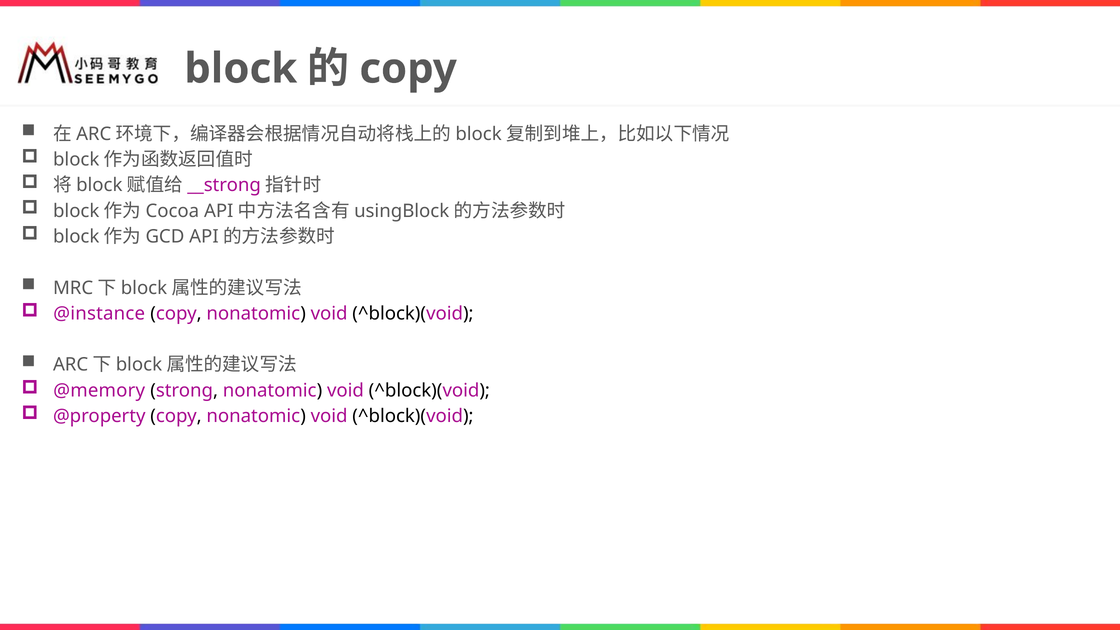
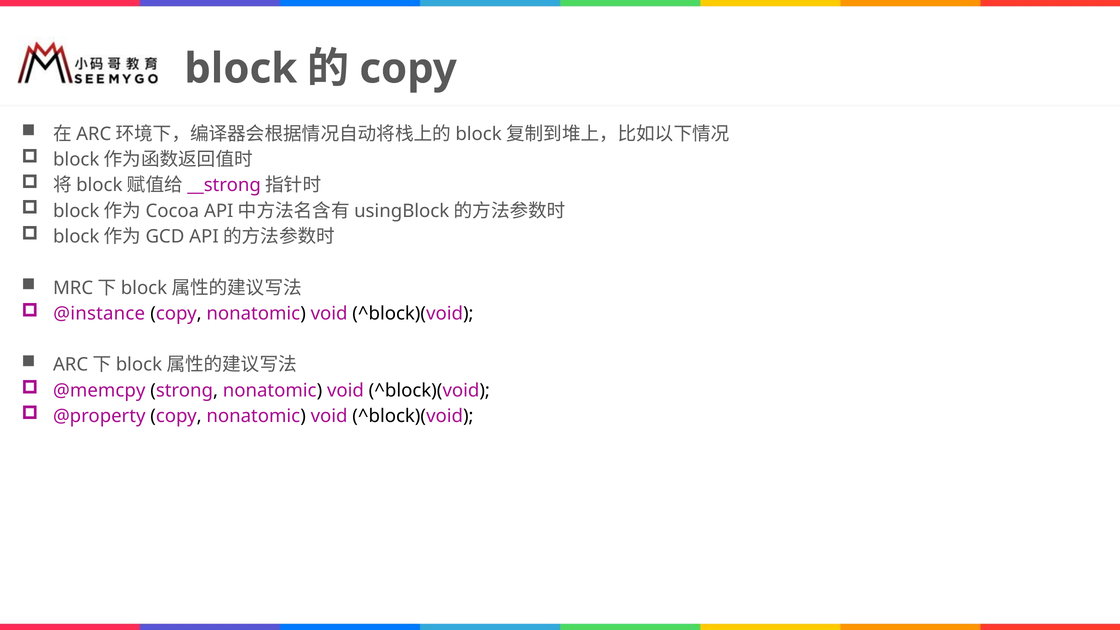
@memory: @memory -> @memcpy
